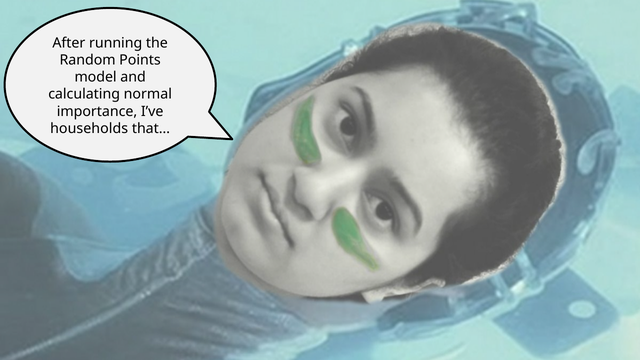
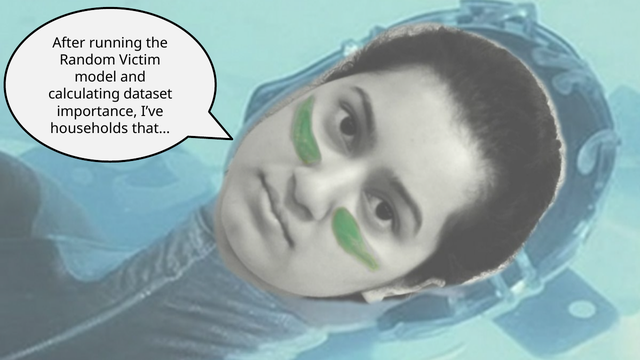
Points: Points -> Victim
normal: normal -> dataset
